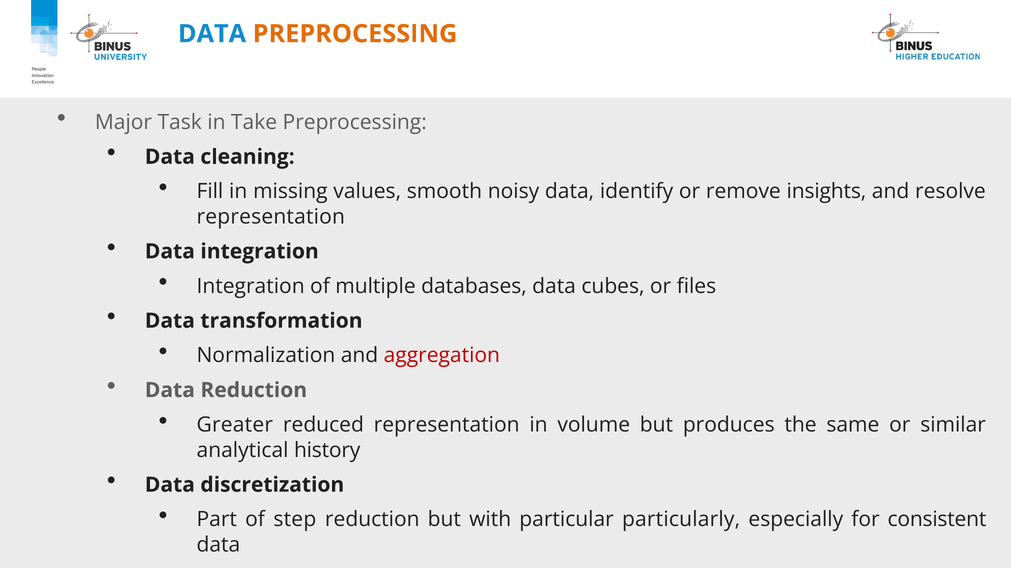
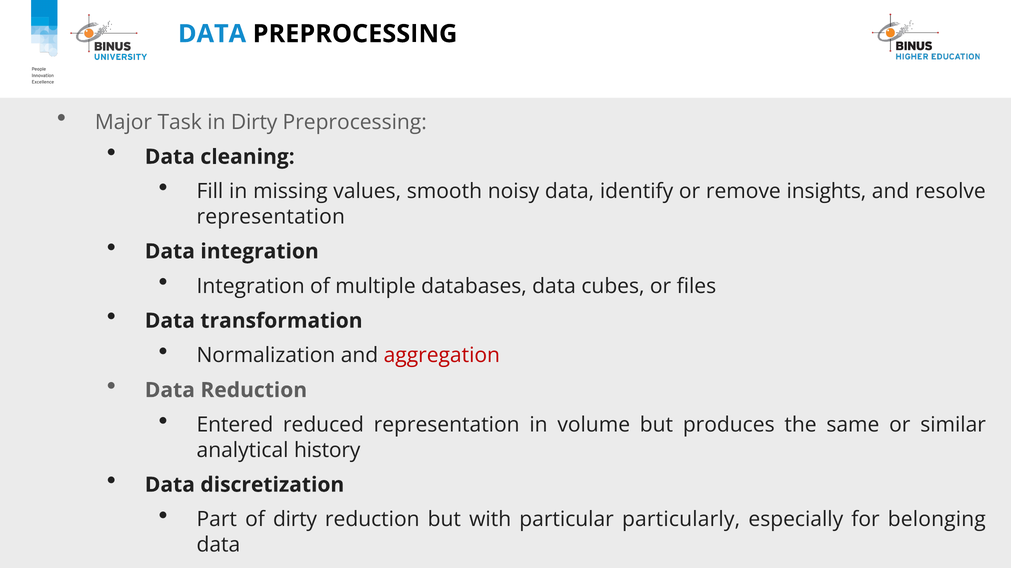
PREPROCESSING at (355, 34) colour: orange -> black
in Take: Take -> Dirty
Greater: Greater -> Entered
of step: step -> dirty
consistent: consistent -> belonging
